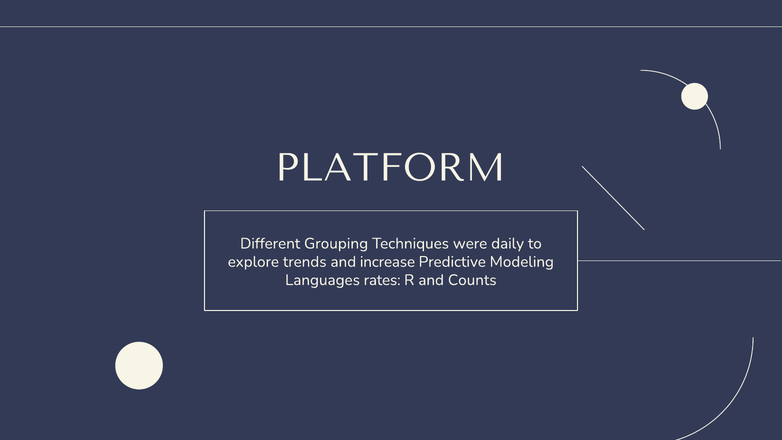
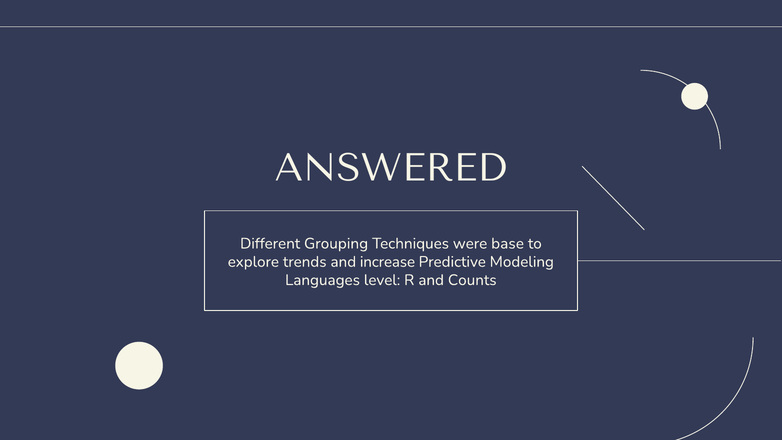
PLATFORM: PLATFORM -> ANSWERED
daily: daily -> base
rates: rates -> level
